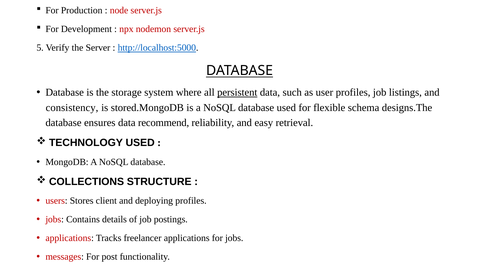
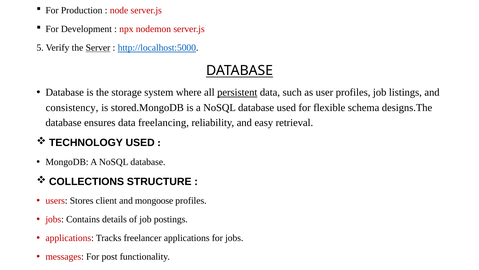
Server underline: none -> present
recommend: recommend -> freelancing
deploying: deploying -> mongoose
